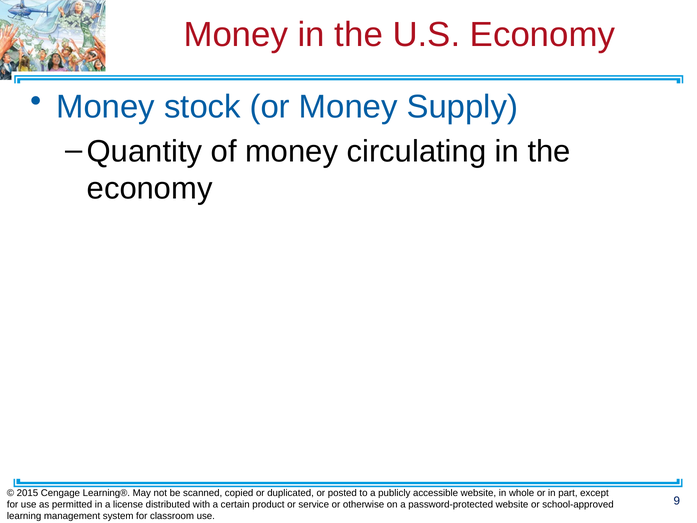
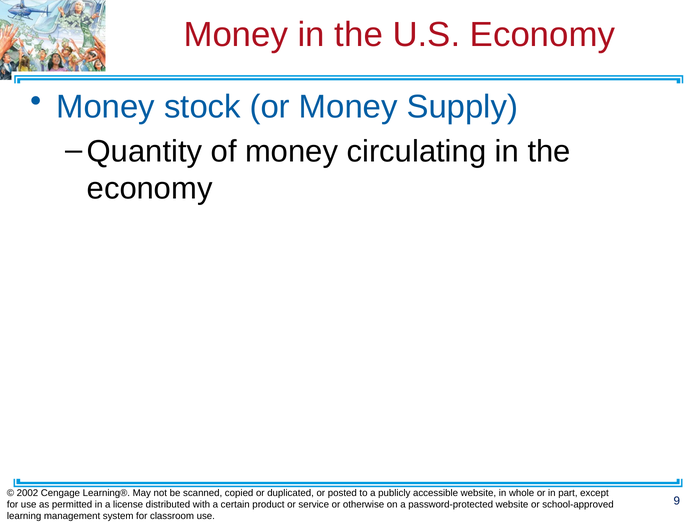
2015: 2015 -> 2002
